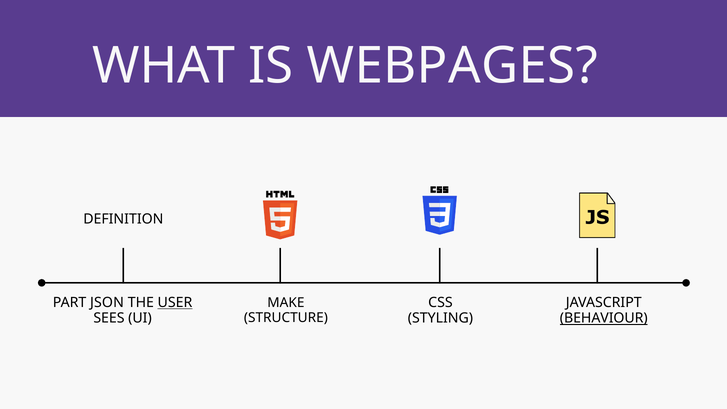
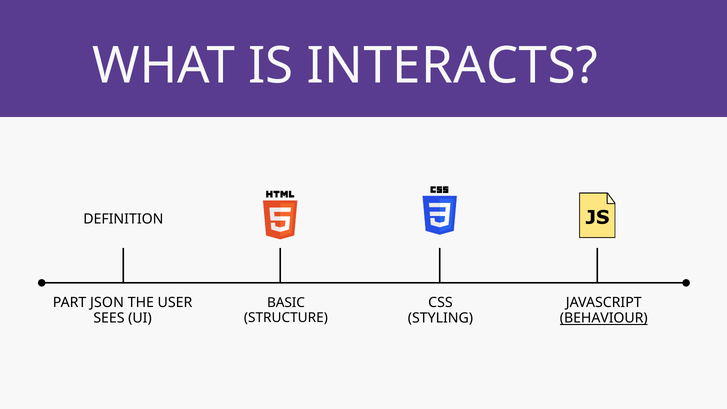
WEBPAGES: WEBPAGES -> INTERACTS
USER underline: present -> none
MAKE: MAKE -> BASIC
